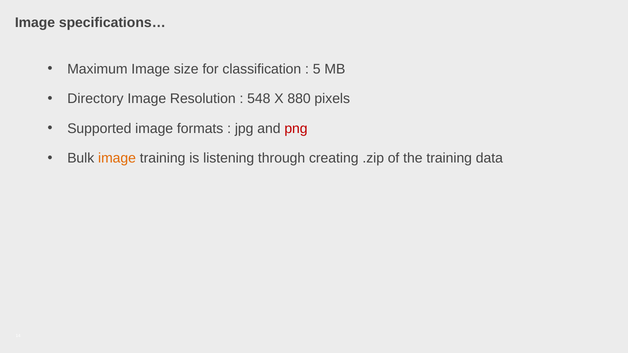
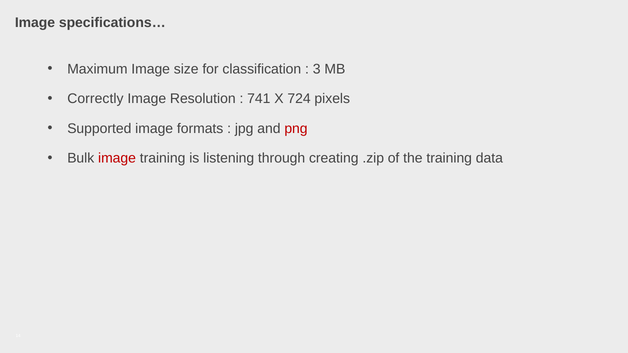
5: 5 -> 3
Directory: Directory -> Correctly
548: 548 -> 741
880: 880 -> 724
image at (117, 158) colour: orange -> red
